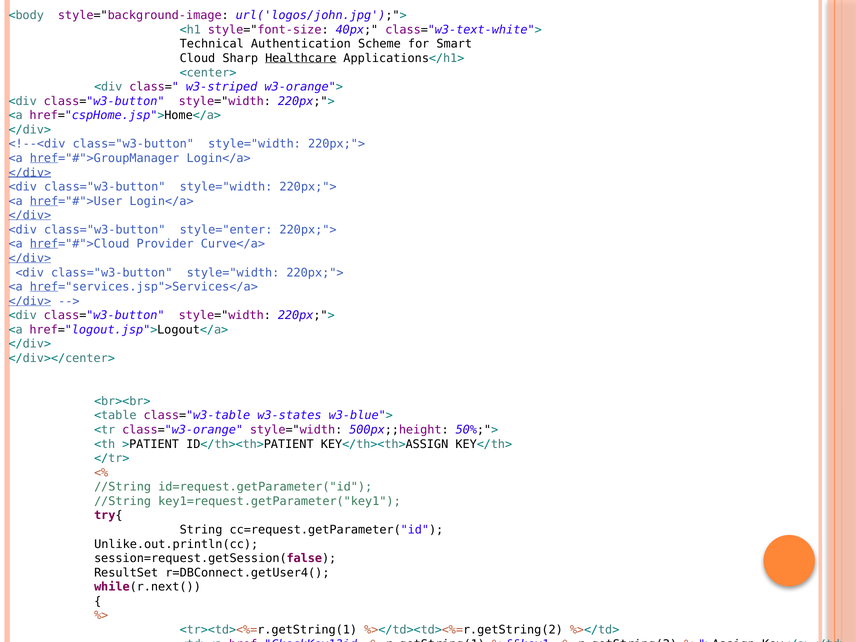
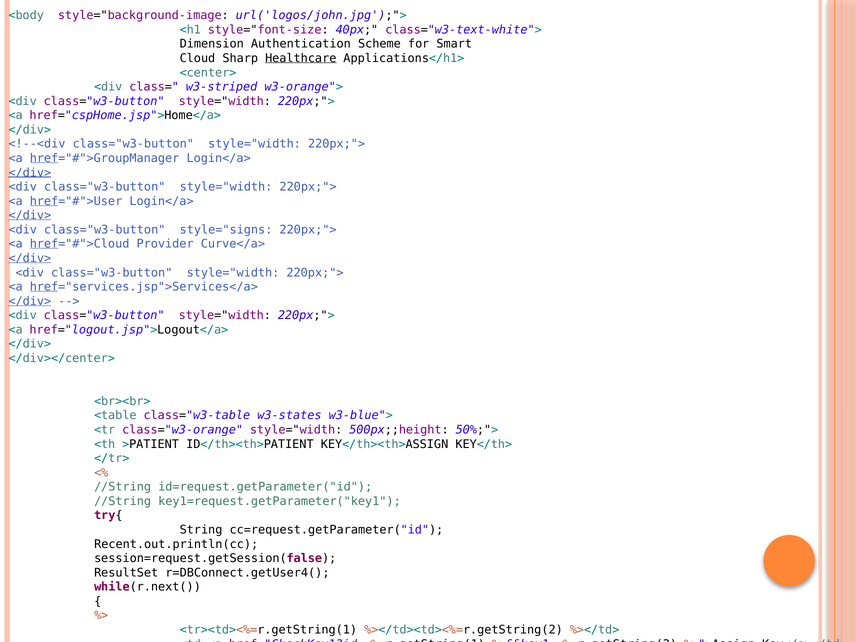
Technical: Technical -> Dimension
style="enter: style="enter -> style="signs
Unlike.out.println(cc: Unlike.out.println(cc -> Recent.out.println(cc
